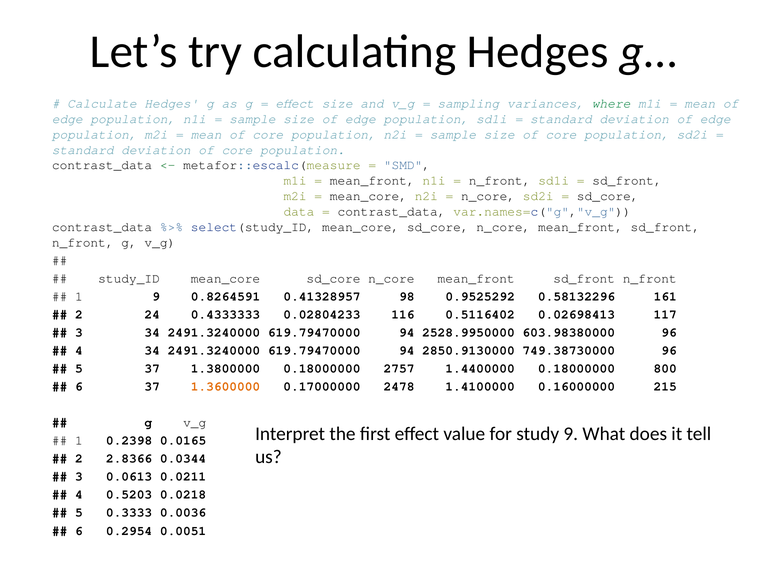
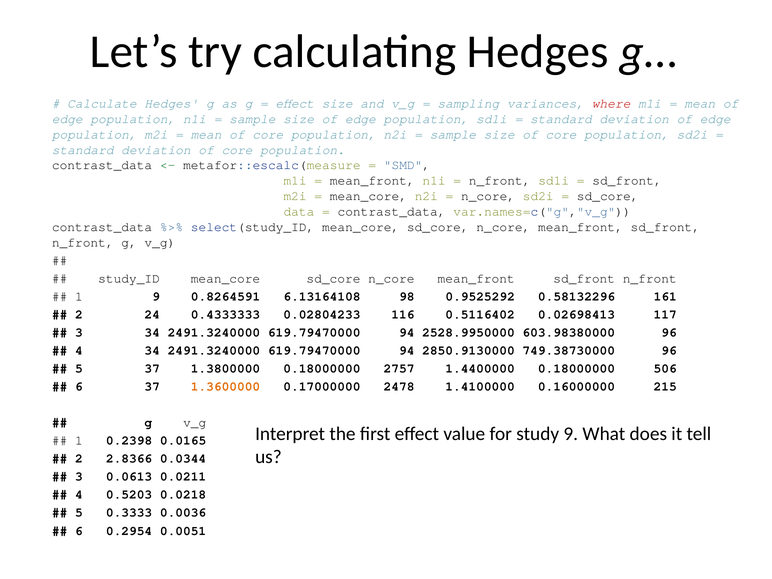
where colour: green -> red
0.41328957: 0.41328957 -> 6.13164108
800: 800 -> 506
